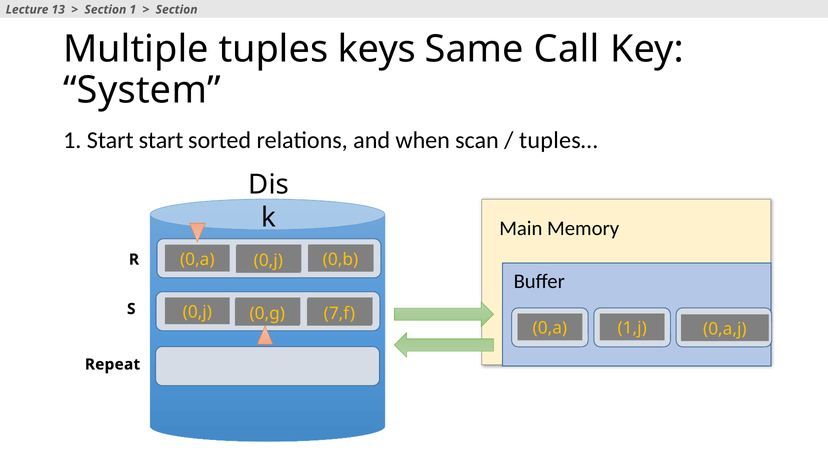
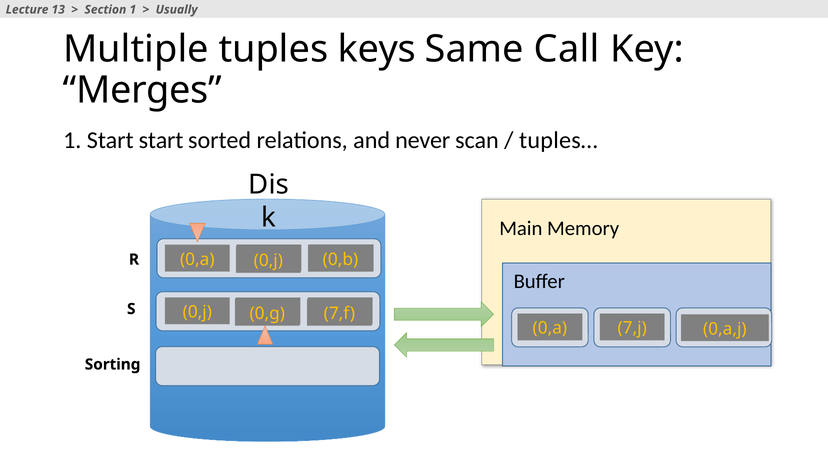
Section at (177, 10): Section -> Usually
System: System -> Merges
when: when -> never
1,j: 1,j -> 7,j
Repeat: Repeat -> Sorting
